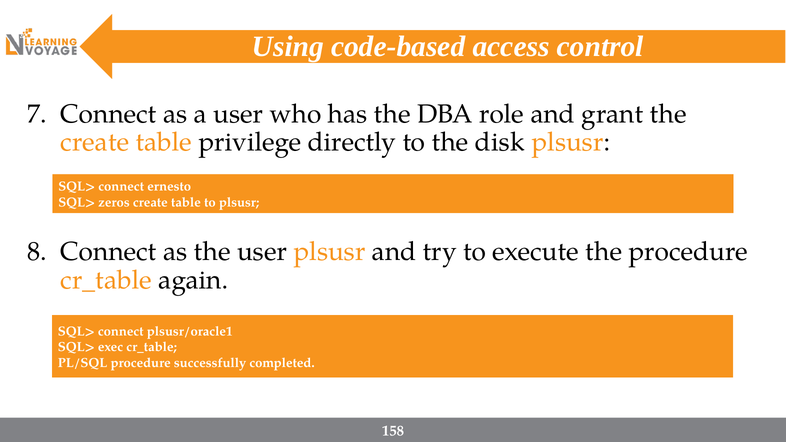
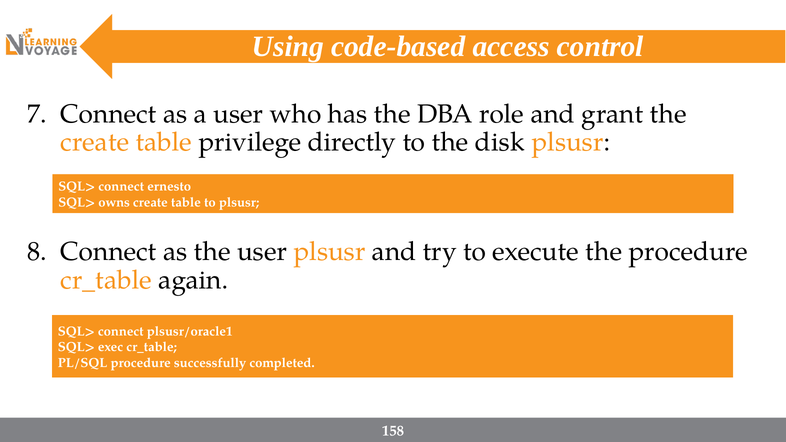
zeros: zeros -> owns
